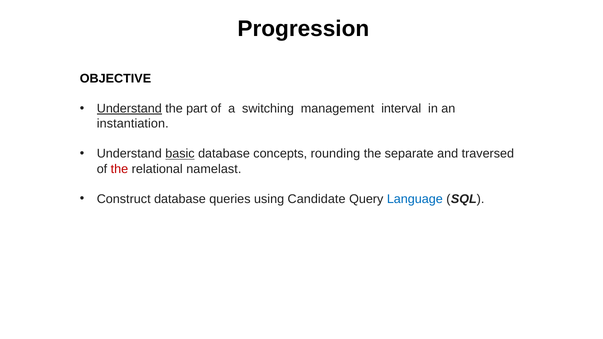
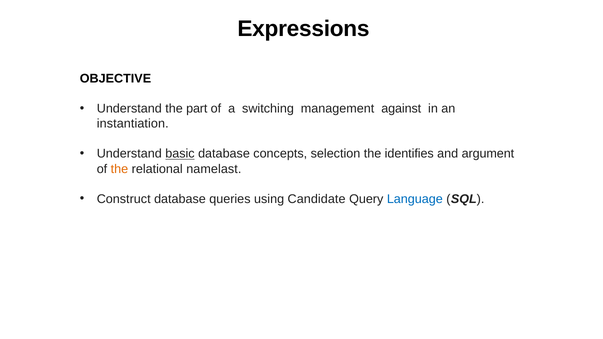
Progression: Progression -> Expressions
Understand at (129, 109) underline: present -> none
interval: interval -> against
rounding: rounding -> selection
separate: separate -> identifies
traversed: traversed -> argument
the at (119, 169) colour: red -> orange
